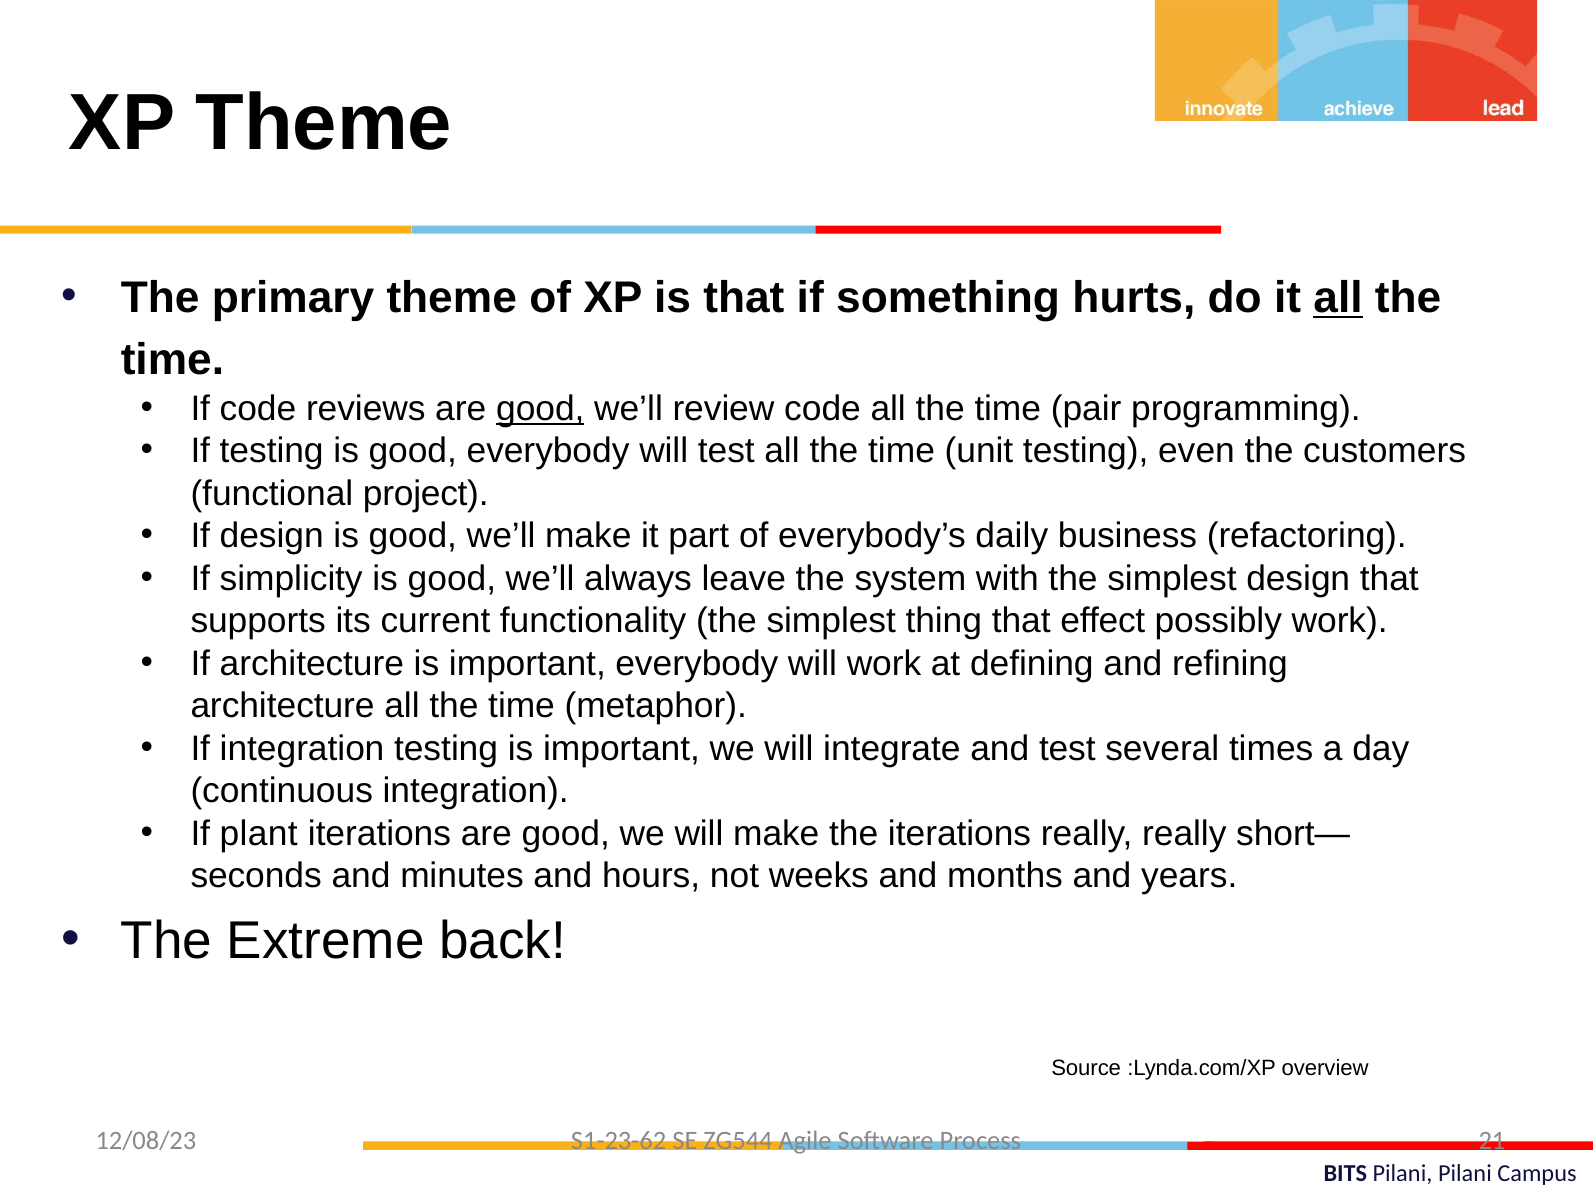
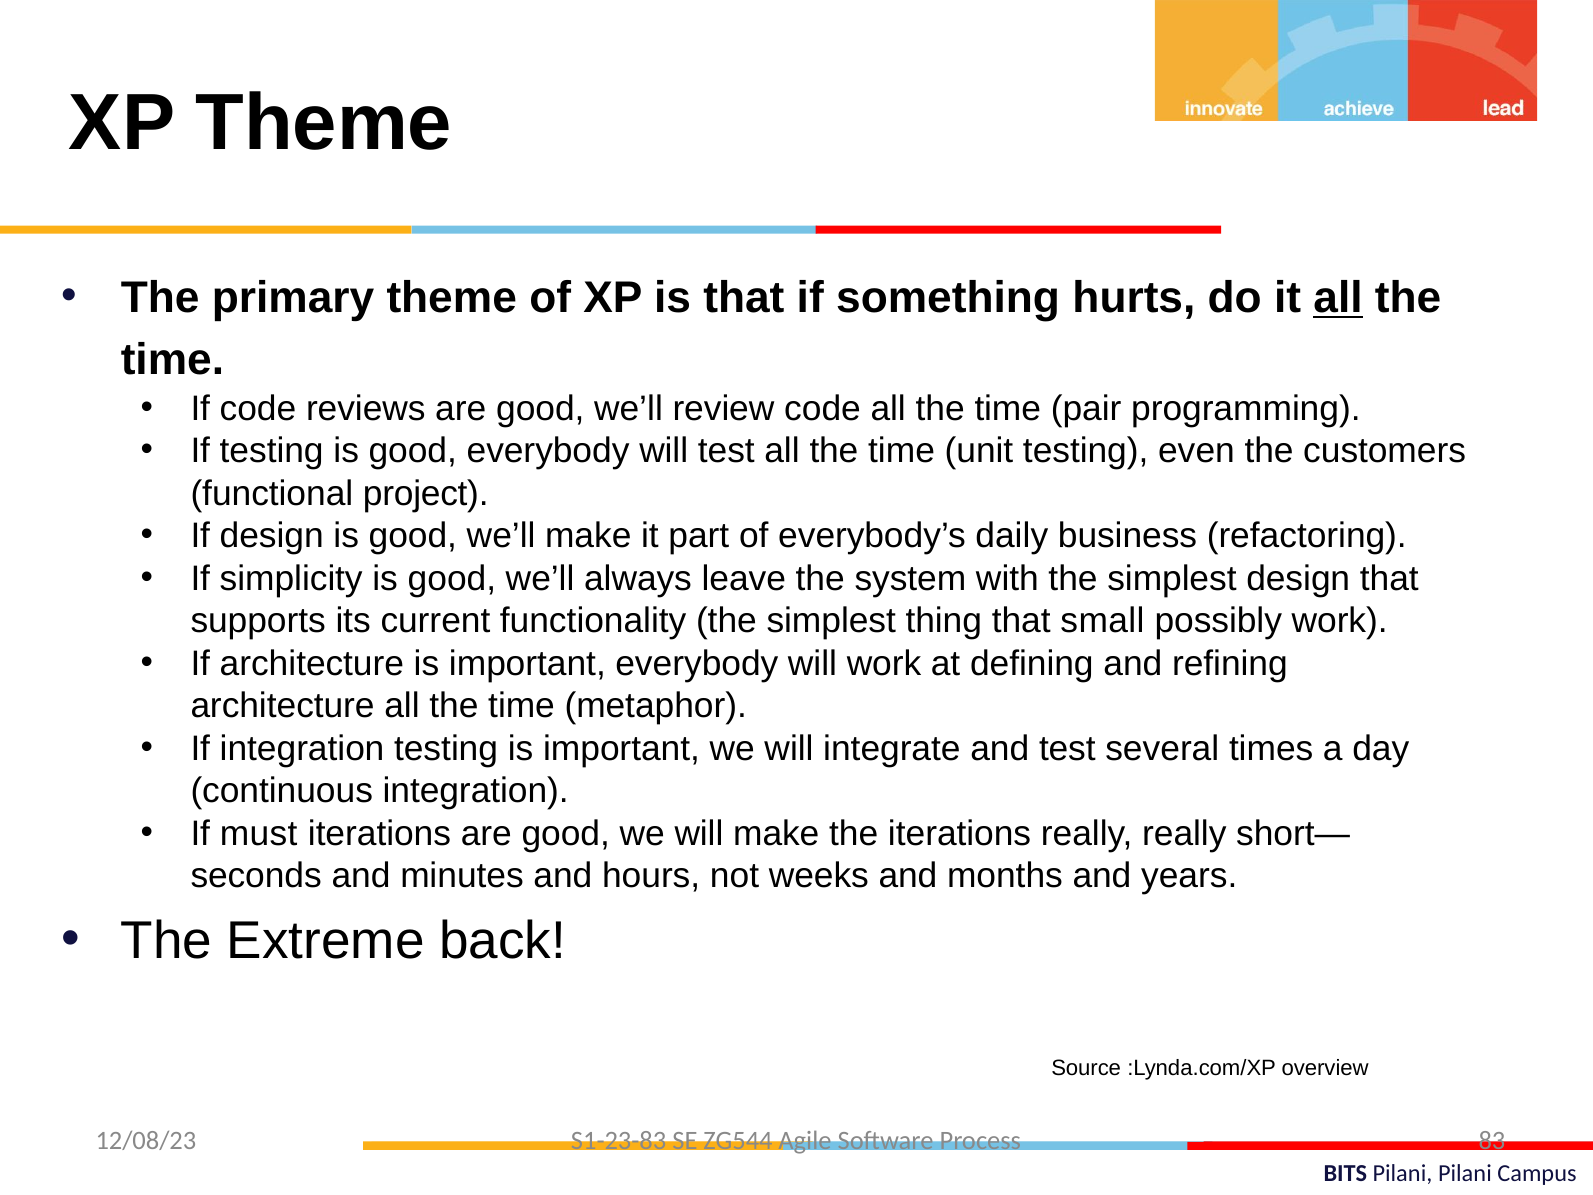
good at (540, 409) underline: present -> none
effect: effect -> small
plant: plant -> must
S1-23-62: S1-23-62 -> S1-23-83
21: 21 -> 83
